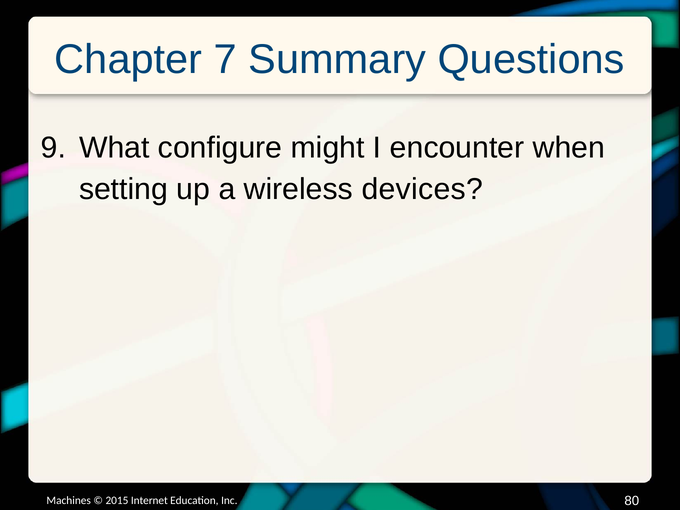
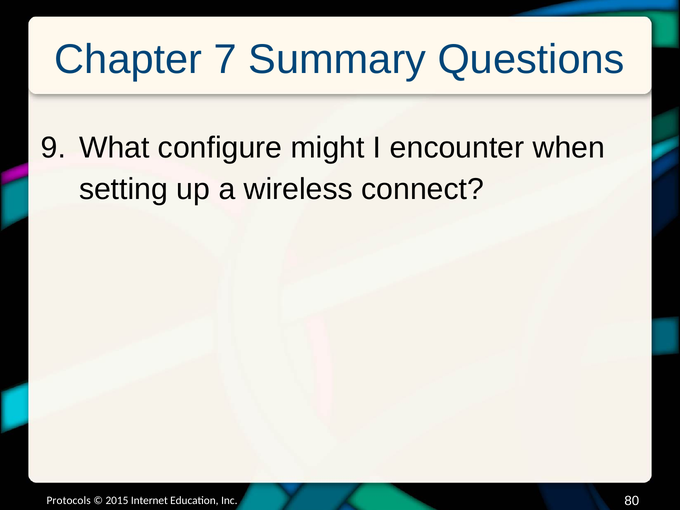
devices: devices -> connect
Machines: Machines -> Protocols
